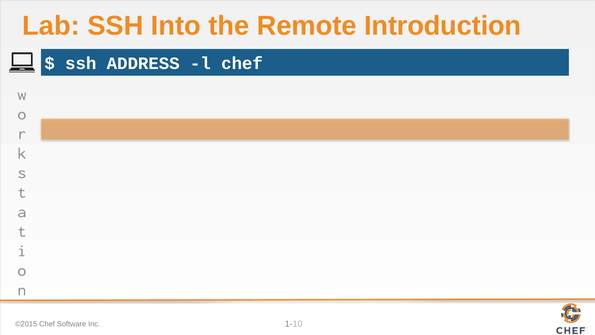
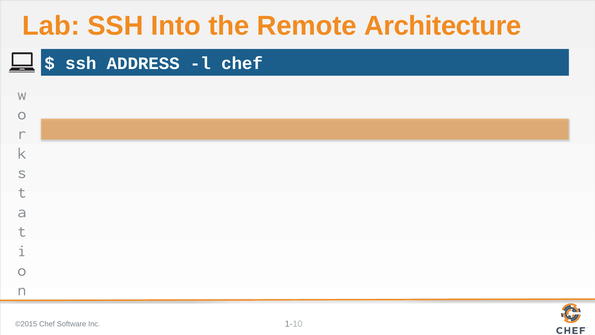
Introduction: Introduction -> Architecture
